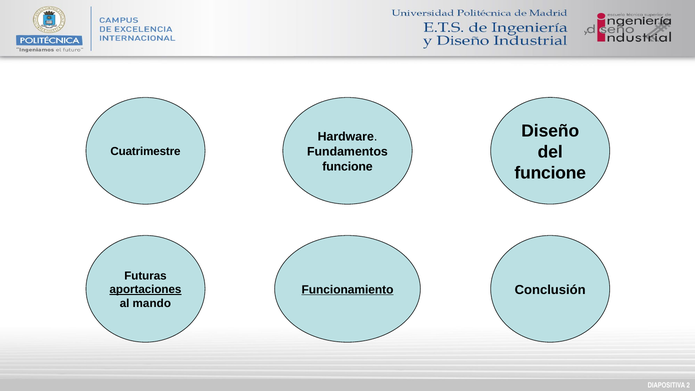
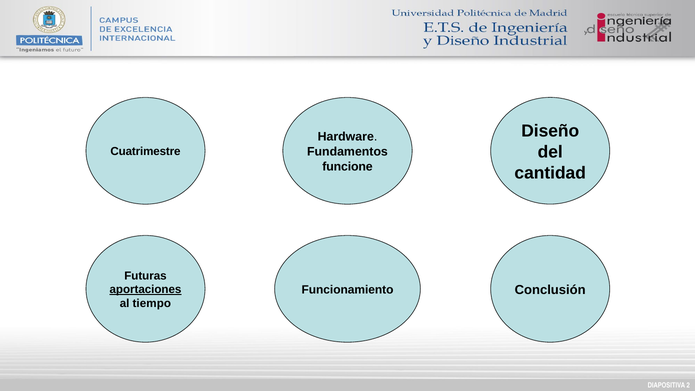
funcione at (550, 173): funcione -> cantidad
Funcionamiento underline: present -> none
mando: mando -> tiempo
